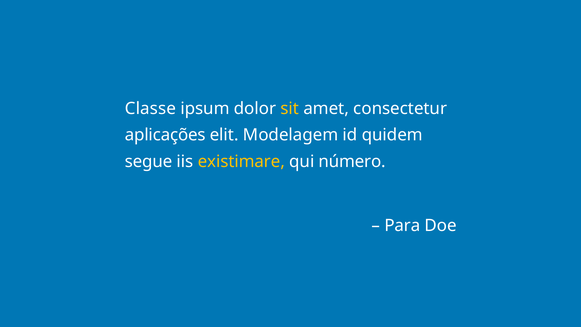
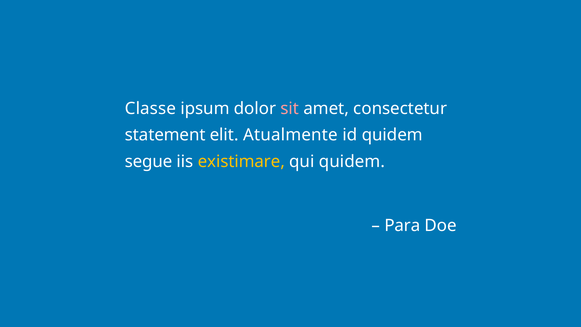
sit colour: yellow -> pink
aplicações: aplicações -> statement
Modelagem: Modelagem -> Atualmente
qui número: número -> quidem
